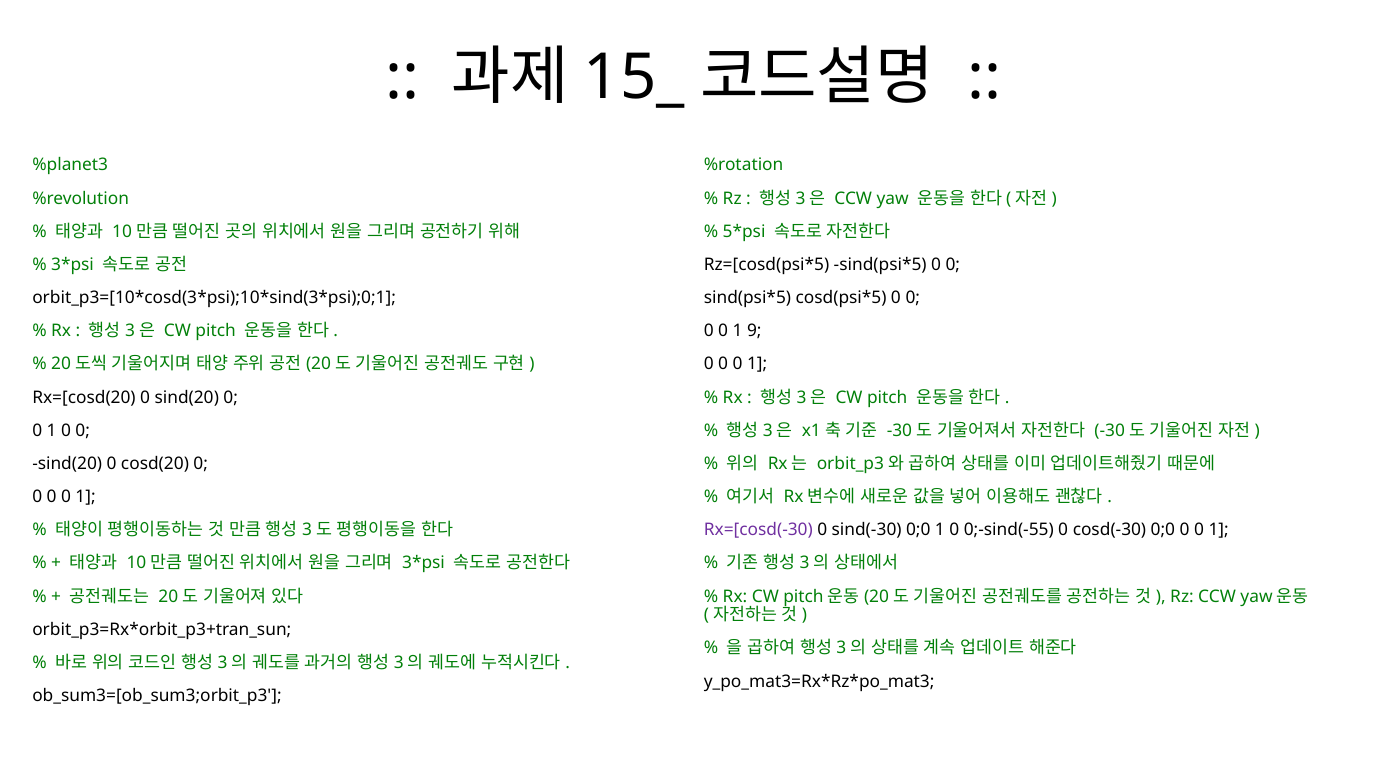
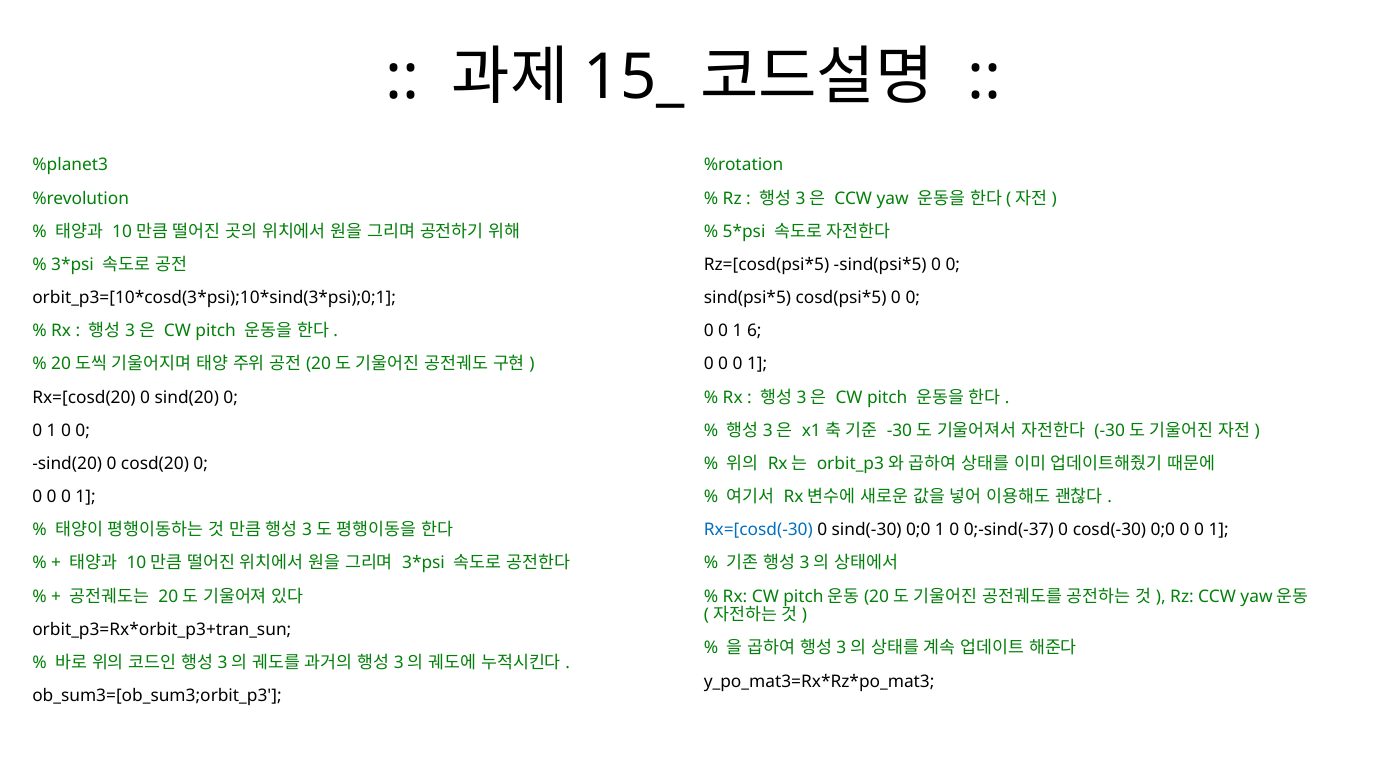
9: 9 -> 6
Rx=[cosd(-30 colour: purple -> blue
0;-sind(-55: 0;-sind(-55 -> 0;-sind(-37
